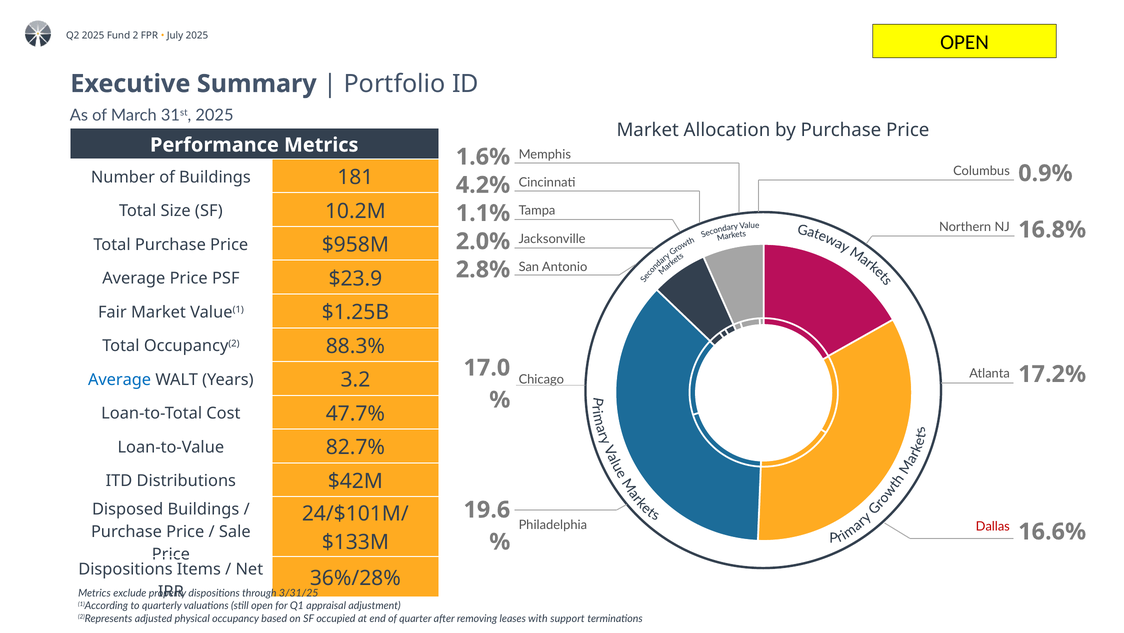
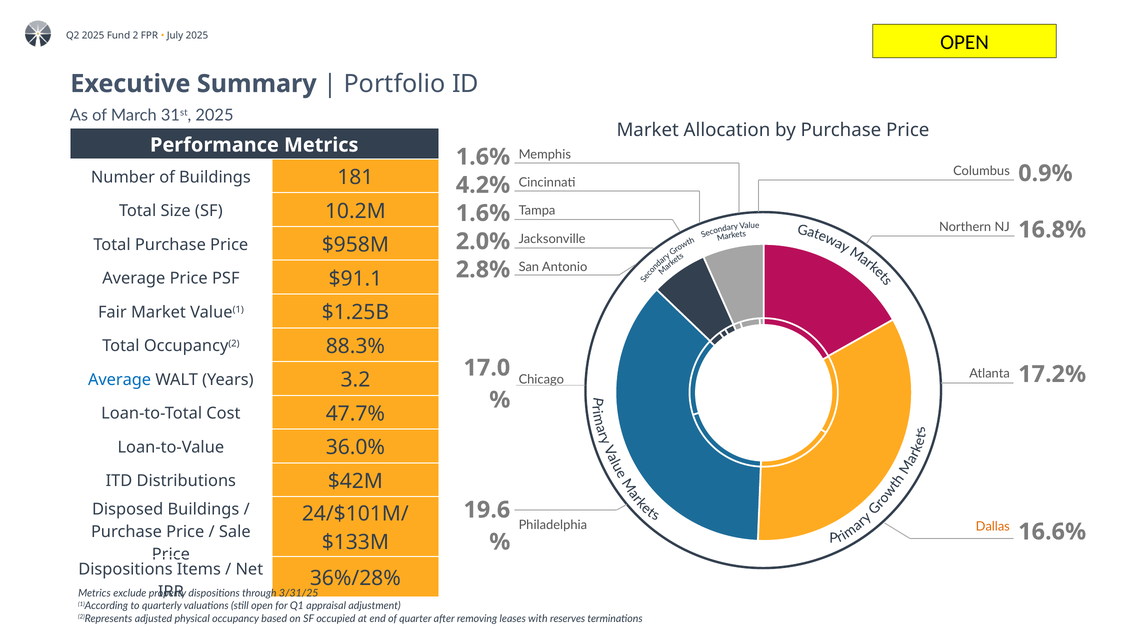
1.1% at (483, 213): 1.1% -> 1.6%
$23.9: $23.9 -> $91.1
82.7%: 82.7% -> 36.0%
Dallas colour: red -> orange
support: support -> reserves
